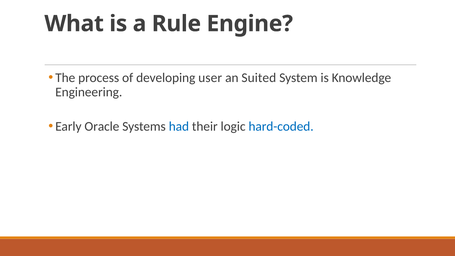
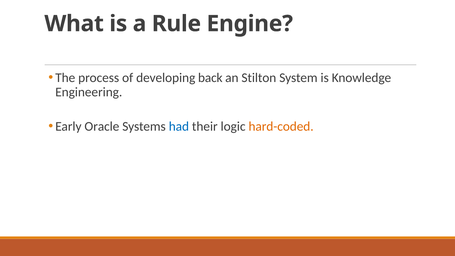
user: user -> back
Suited: Suited -> Stilton
hard-coded colour: blue -> orange
